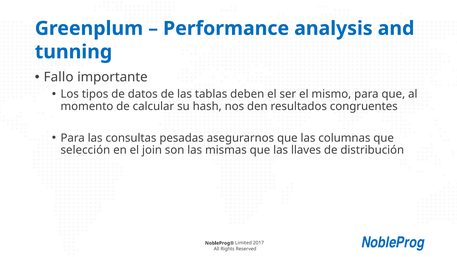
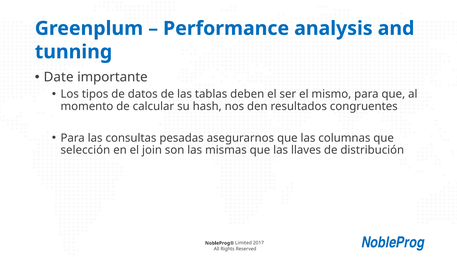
Fallo: Fallo -> Date
